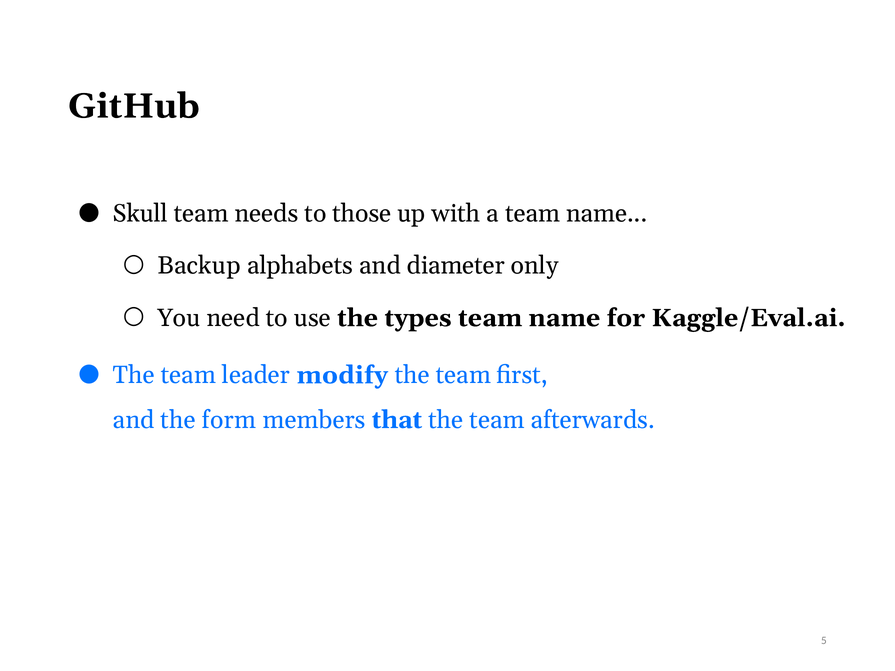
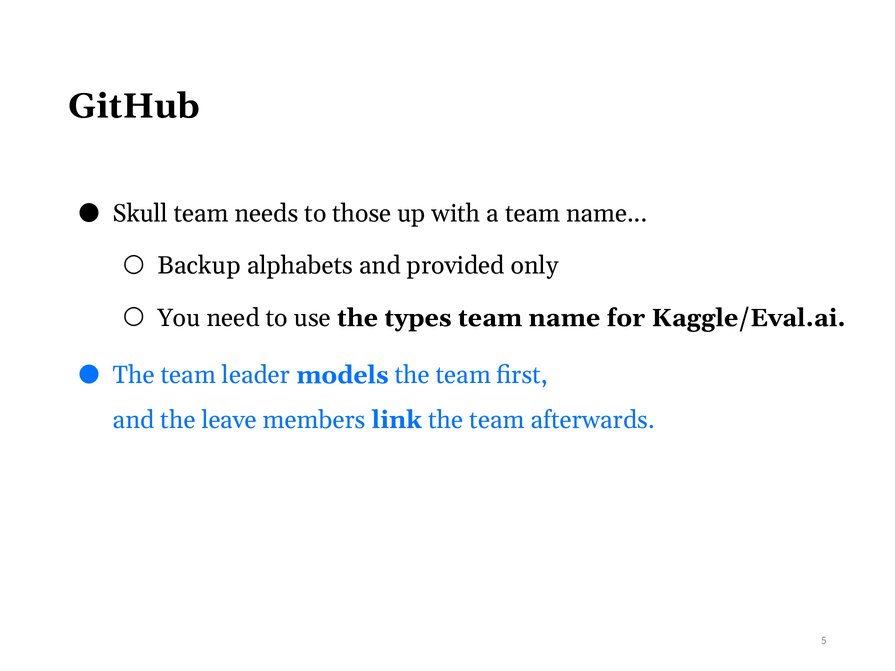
diameter: diameter -> provided
modify: modify -> models
form: form -> leave
that: that -> link
